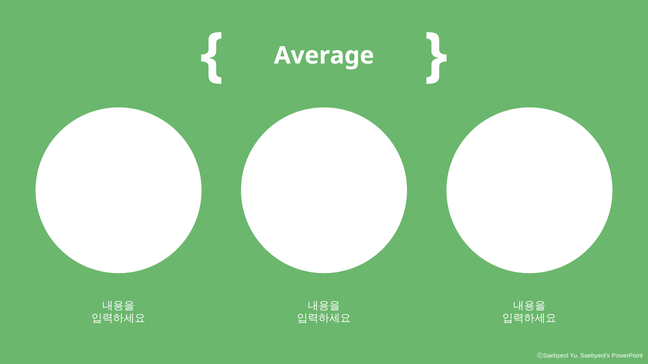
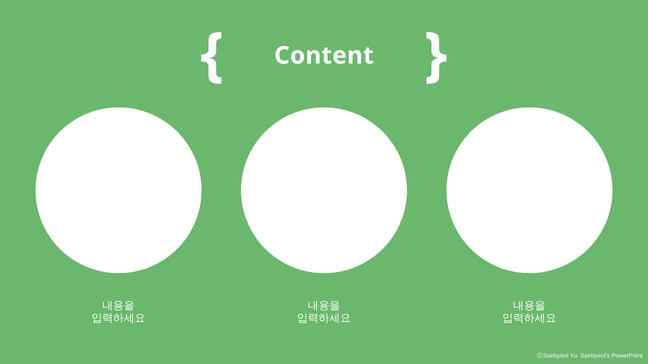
Average: Average -> Content
